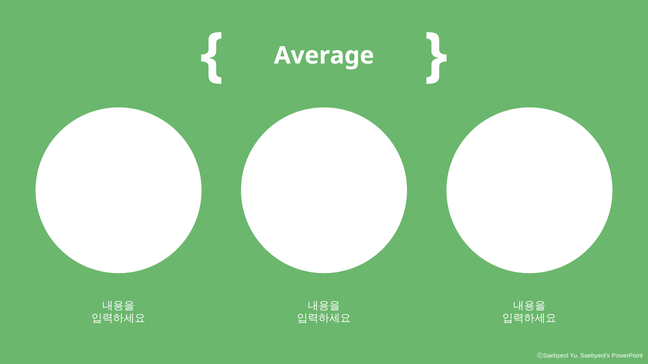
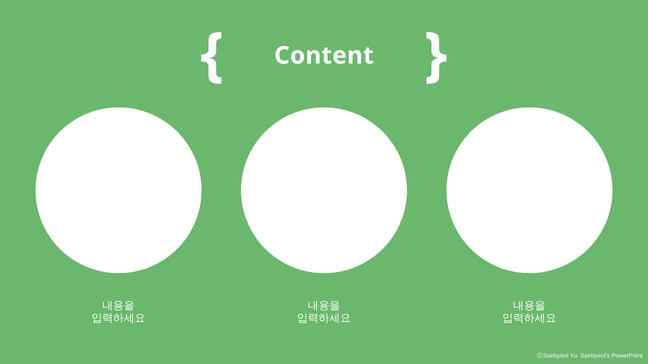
Average: Average -> Content
